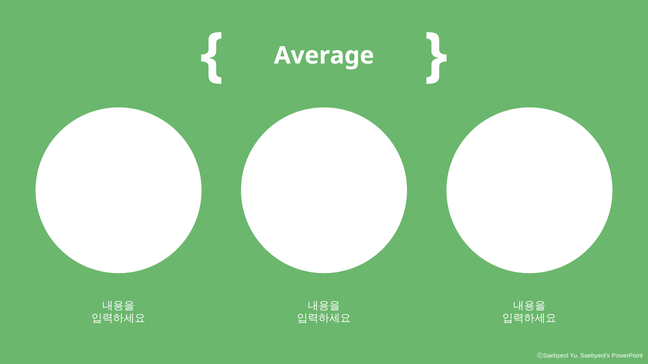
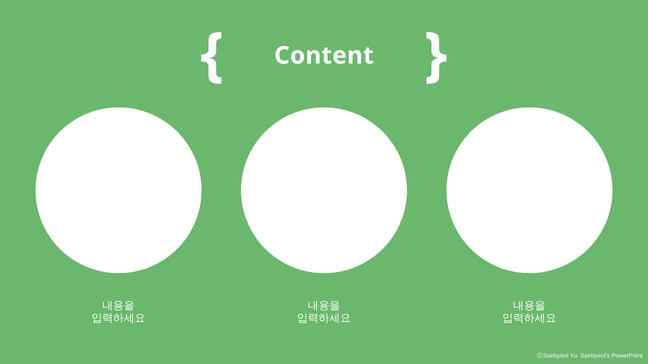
Average: Average -> Content
